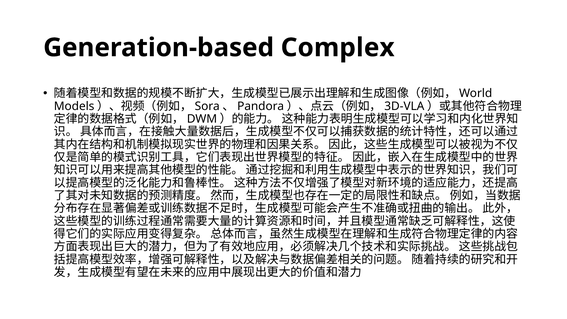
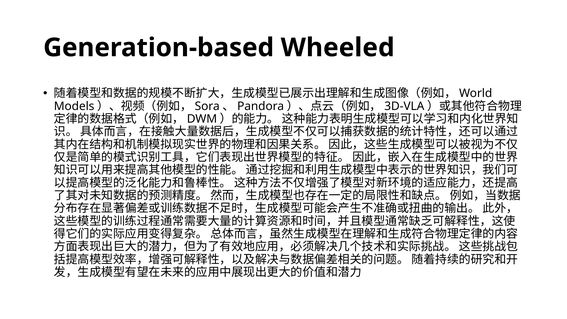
Complex: Complex -> Wheeled
